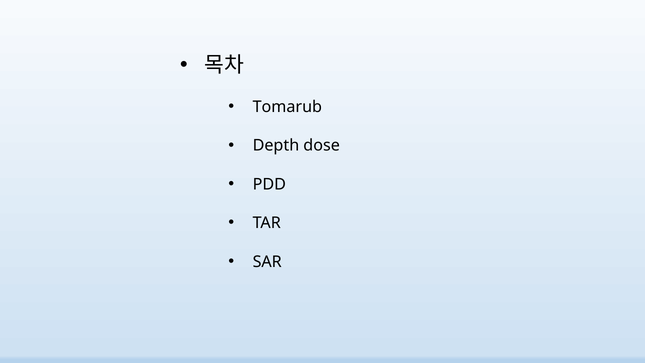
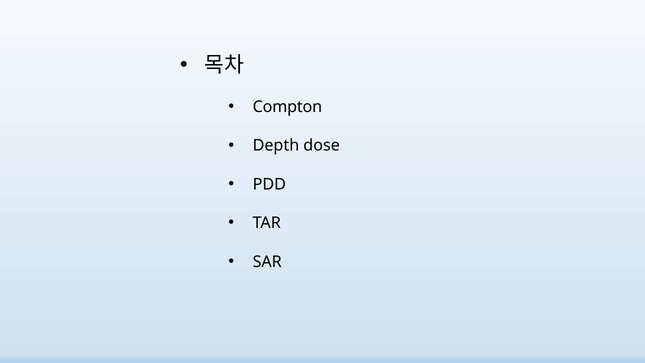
Tomarub: Tomarub -> Compton
